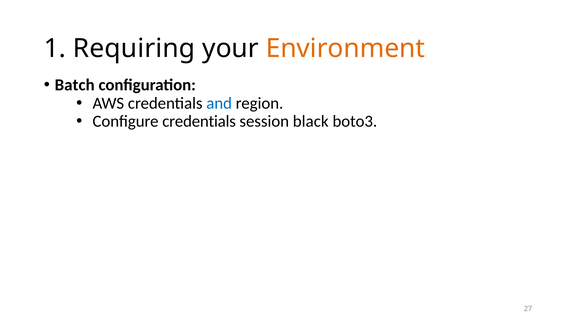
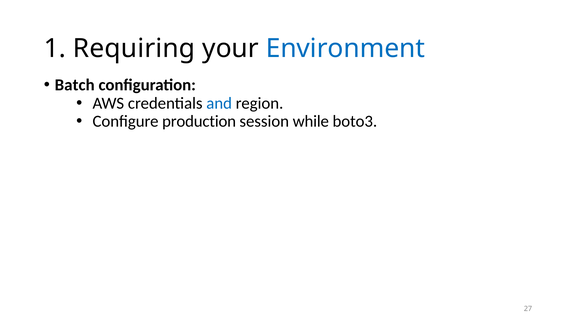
Environment colour: orange -> blue
Configure credentials: credentials -> production
black: black -> while
